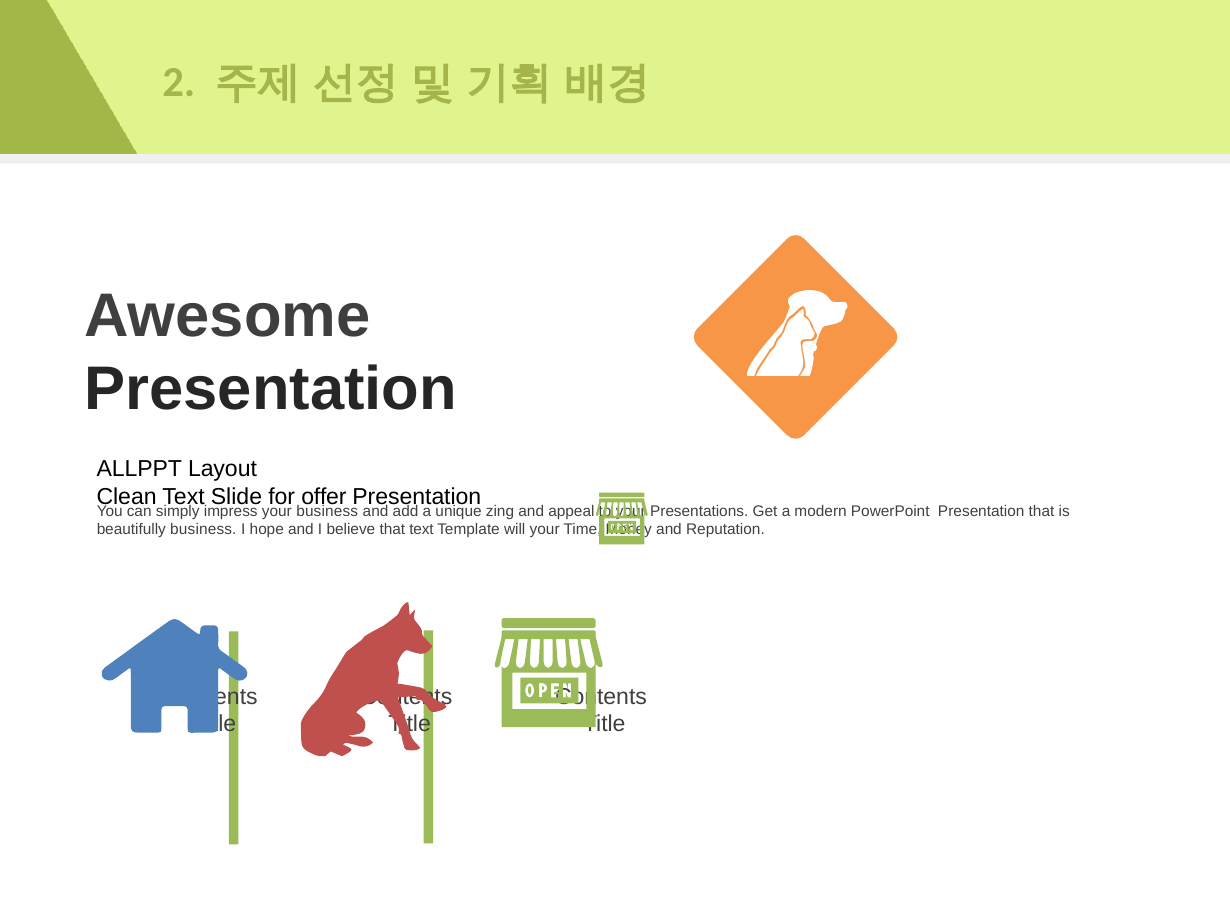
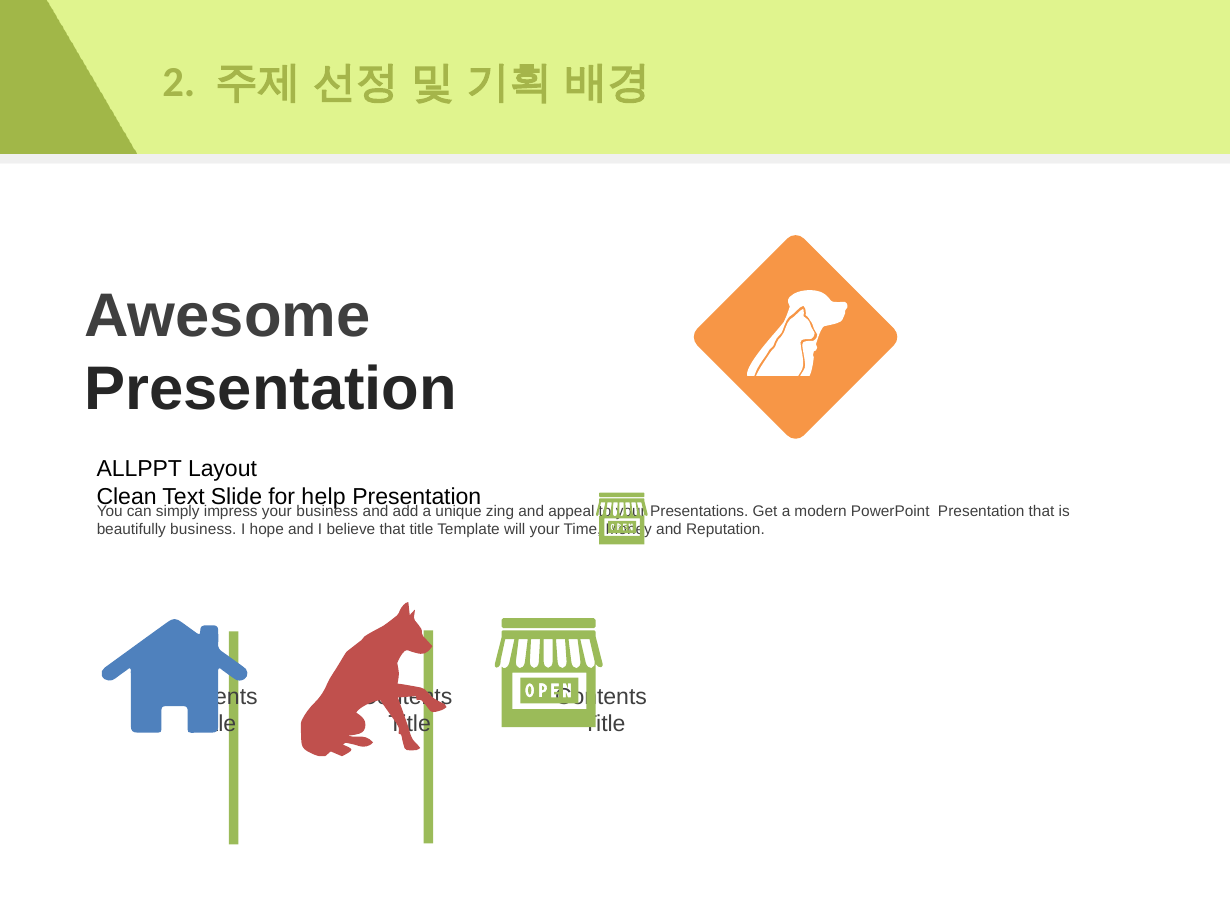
offer: offer -> help
that text: text -> title
